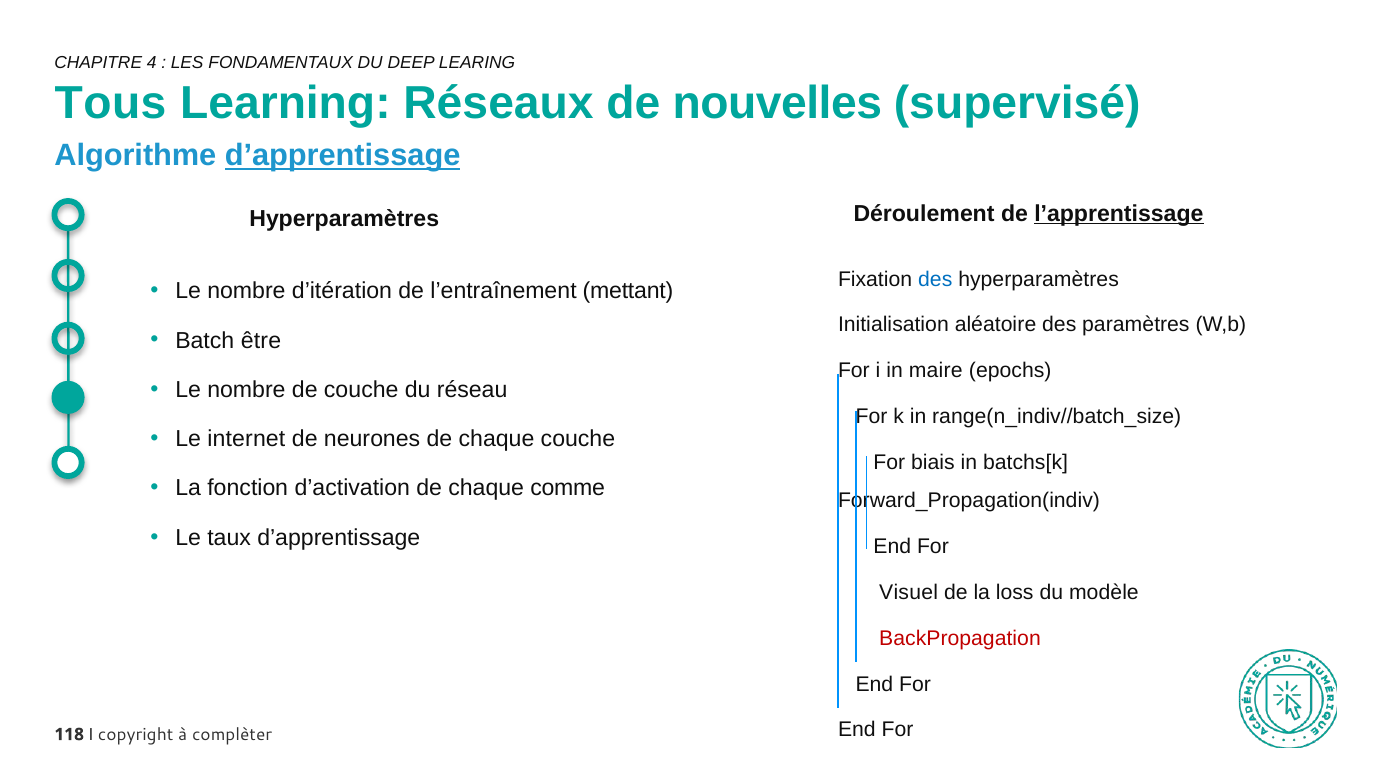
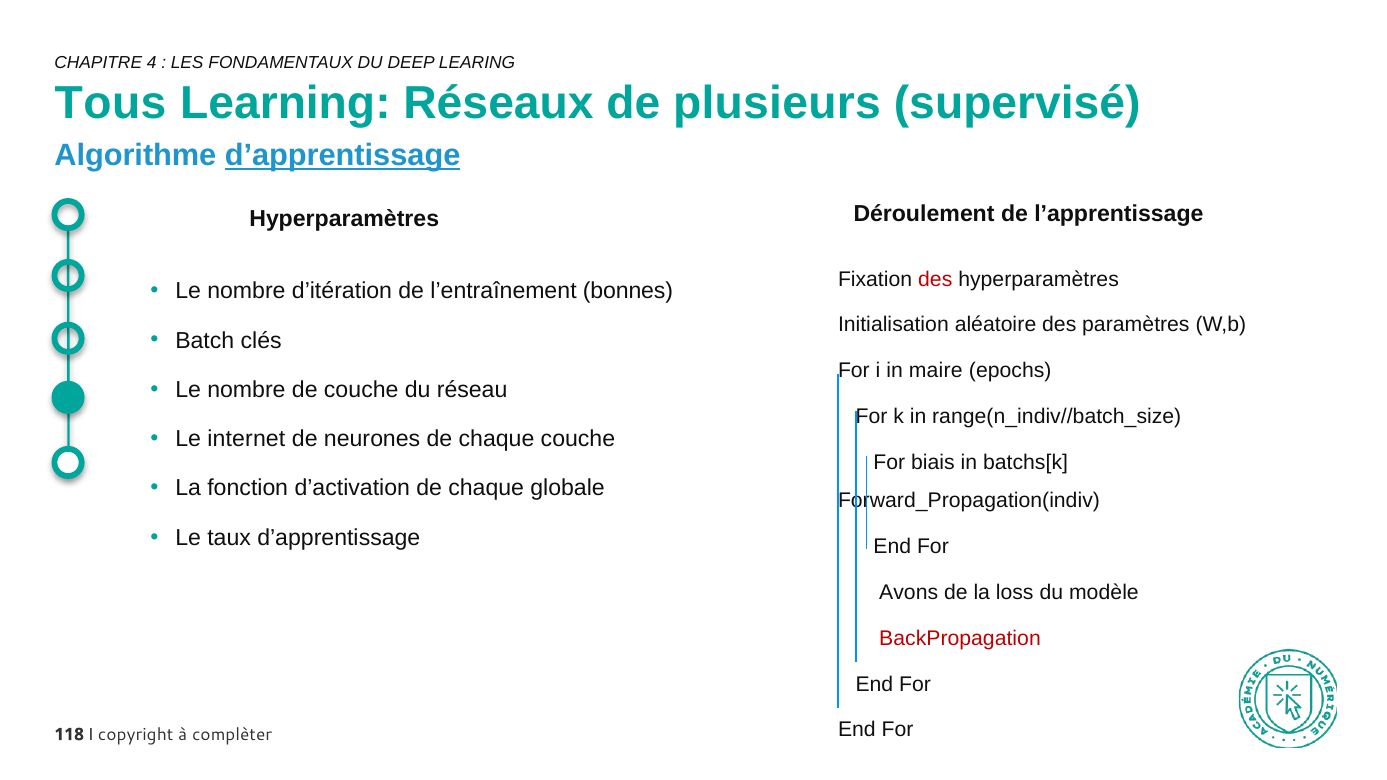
nouvelles: nouvelles -> plusieurs
l’apprentissage underline: present -> none
des at (935, 279) colour: blue -> red
mettant: mettant -> bonnes
être: être -> clés
comme: comme -> globale
Visuel: Visuel -> Avons
